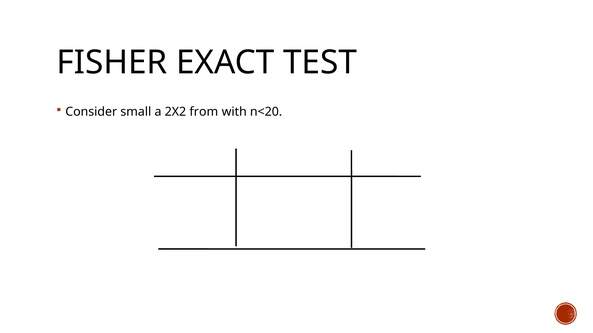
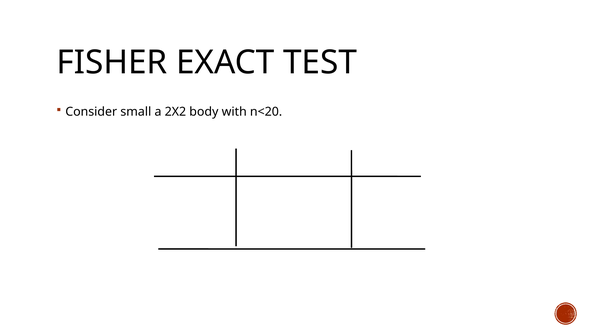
from: from -> body
